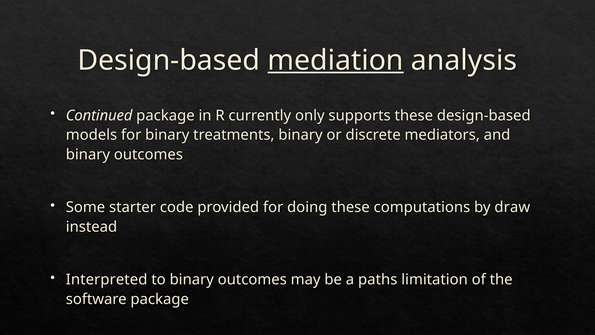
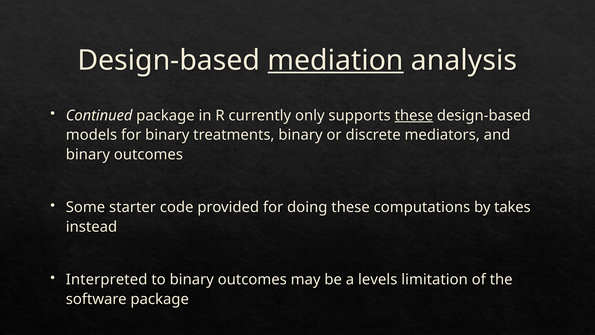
these at (414, 115) underline: none -> present
draw: draw -> takes
paths: paths -> levels
